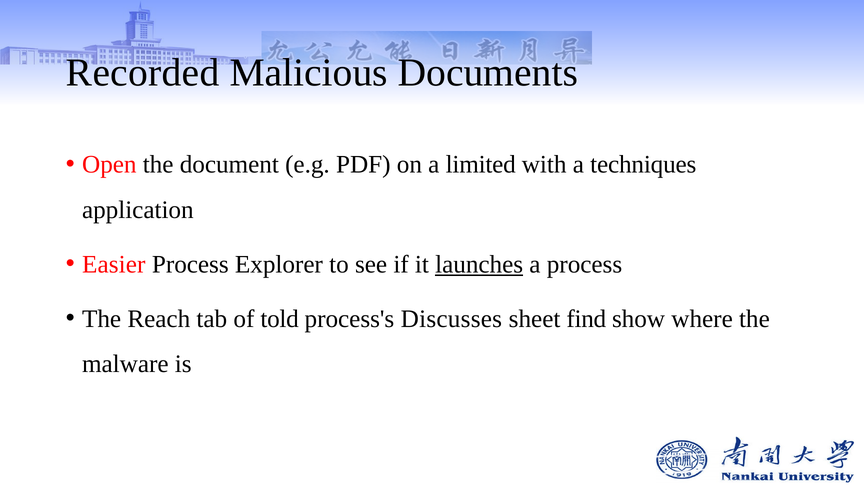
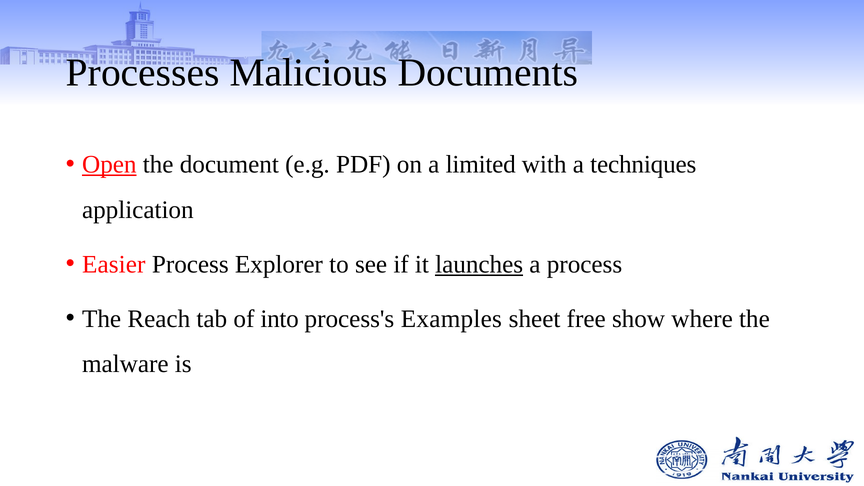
Recorded: Recorded -> Processes
Open underline: none -> present
told: told -> into
Discusses: Discusses -> Examples
find: find -> free
